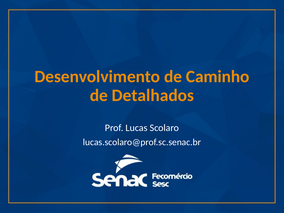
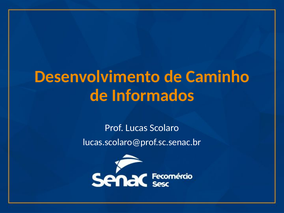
Detalhados: Detalhados -> Informados
